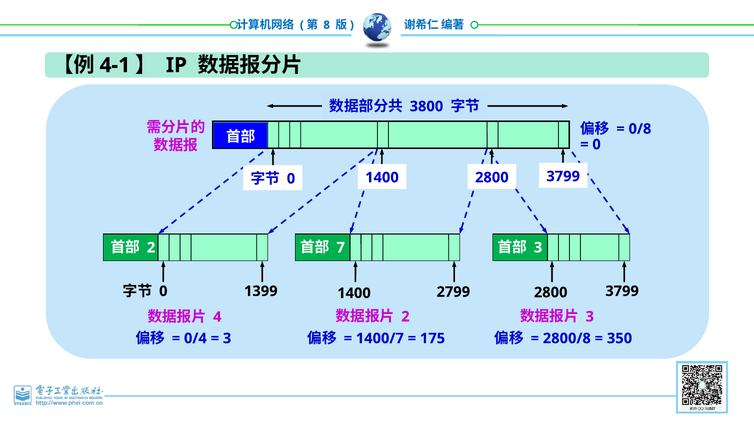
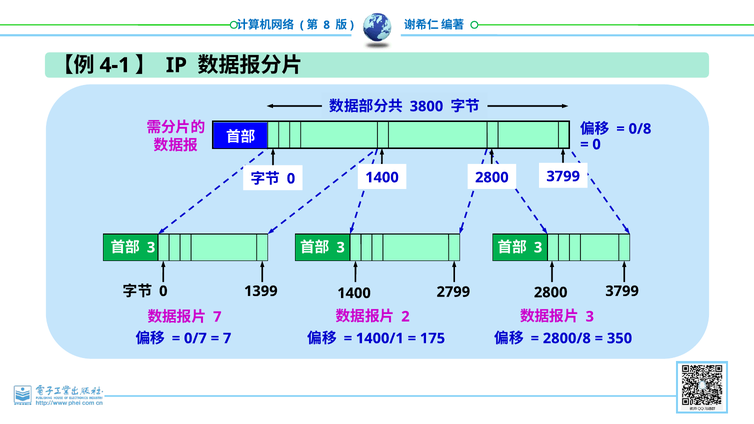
2 at (151, 248): 2 -> 3
7 at (341, 248): 7 -> 3
4 at (217, 317): 4 -> 7
0/4: 0/4 -> 0/7
3 at (227, 338): 3 -> 7
1400/7: 1400/7 -> 1400/1
